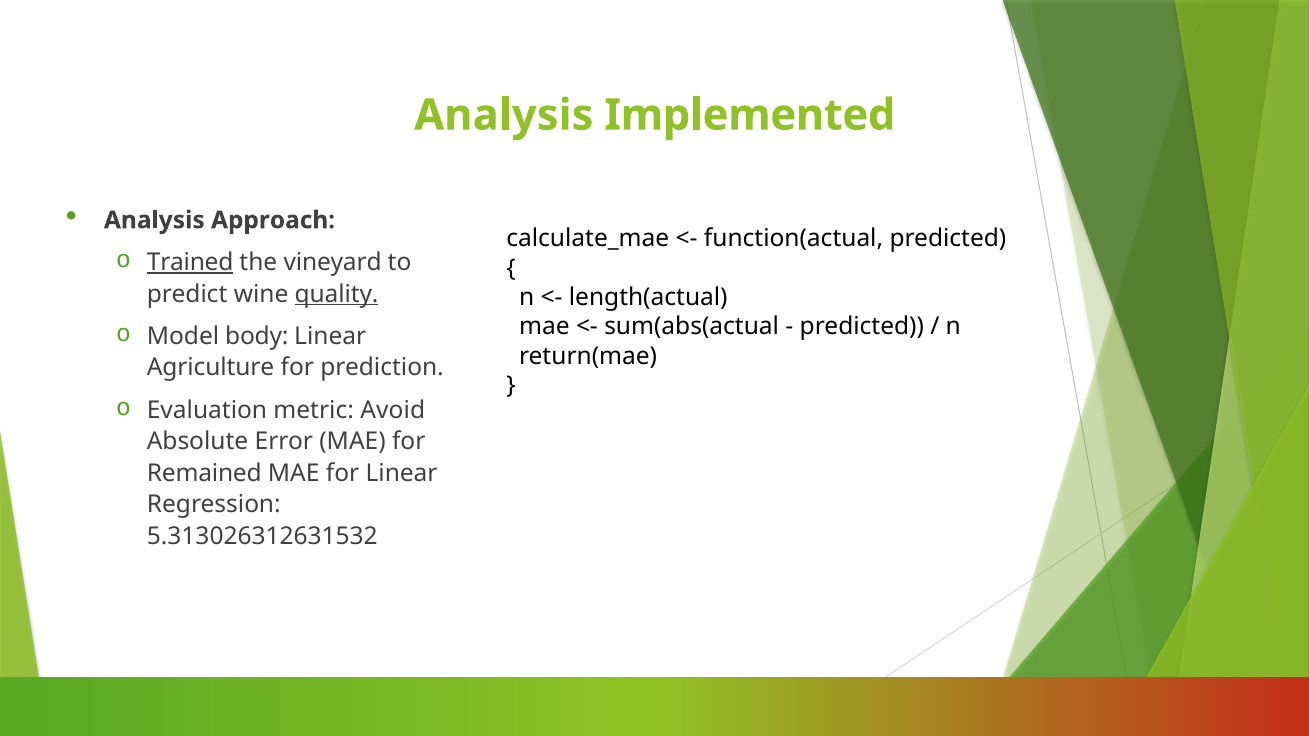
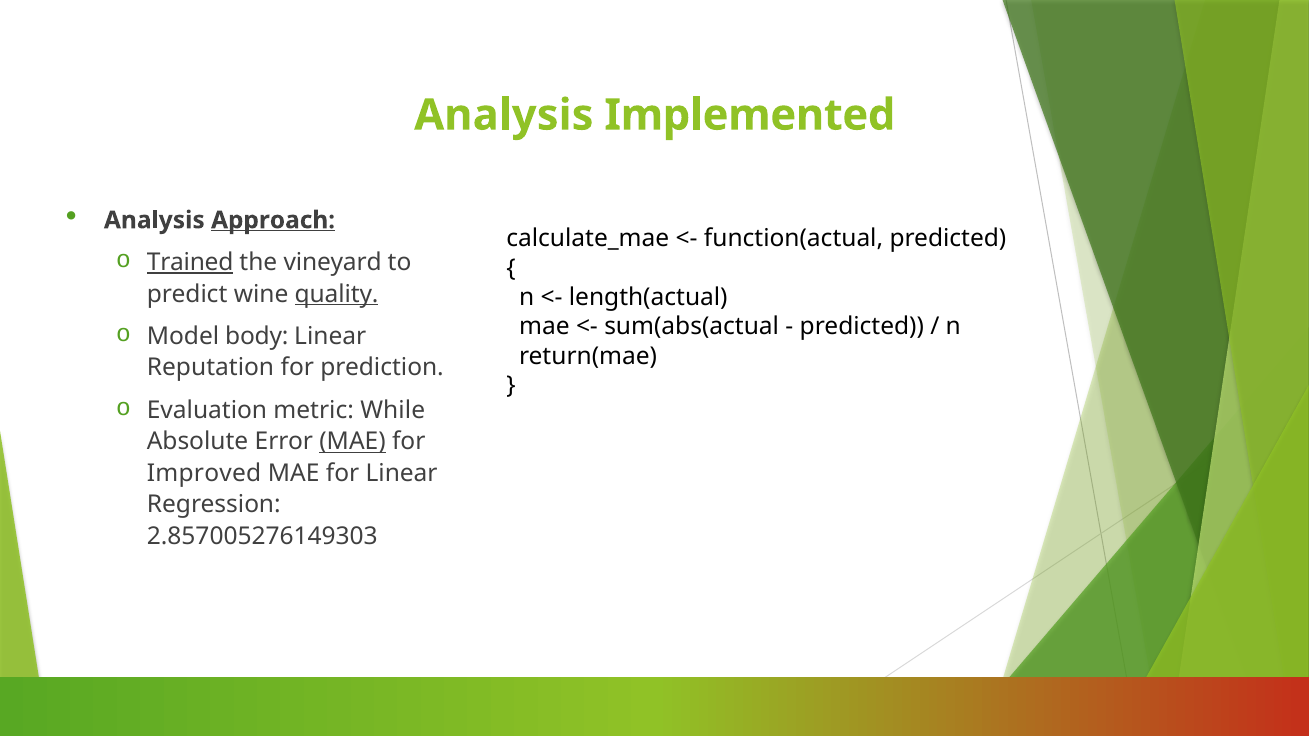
Approach underline: none -> present
Agriculture: Agriculture -> Reputation
Avoid: Avoid -> While
MAE at (353, 442) underline: none -> present
Remained: Remained -> Improved
5.313026312631532: 5.313026312631532 -> 2.857005276149303
